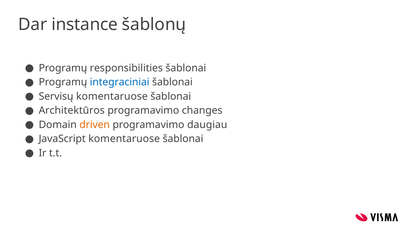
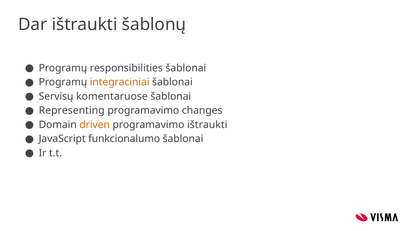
Dar instance: instance -> ištraukti
integraciniai colour: blue -> orange
Architektūros: Architektūros -> Representing
programavimo daugiau: daugiau -> ištraukti
JavaScript komentaruose: komentaruose -> funkcionalumo
